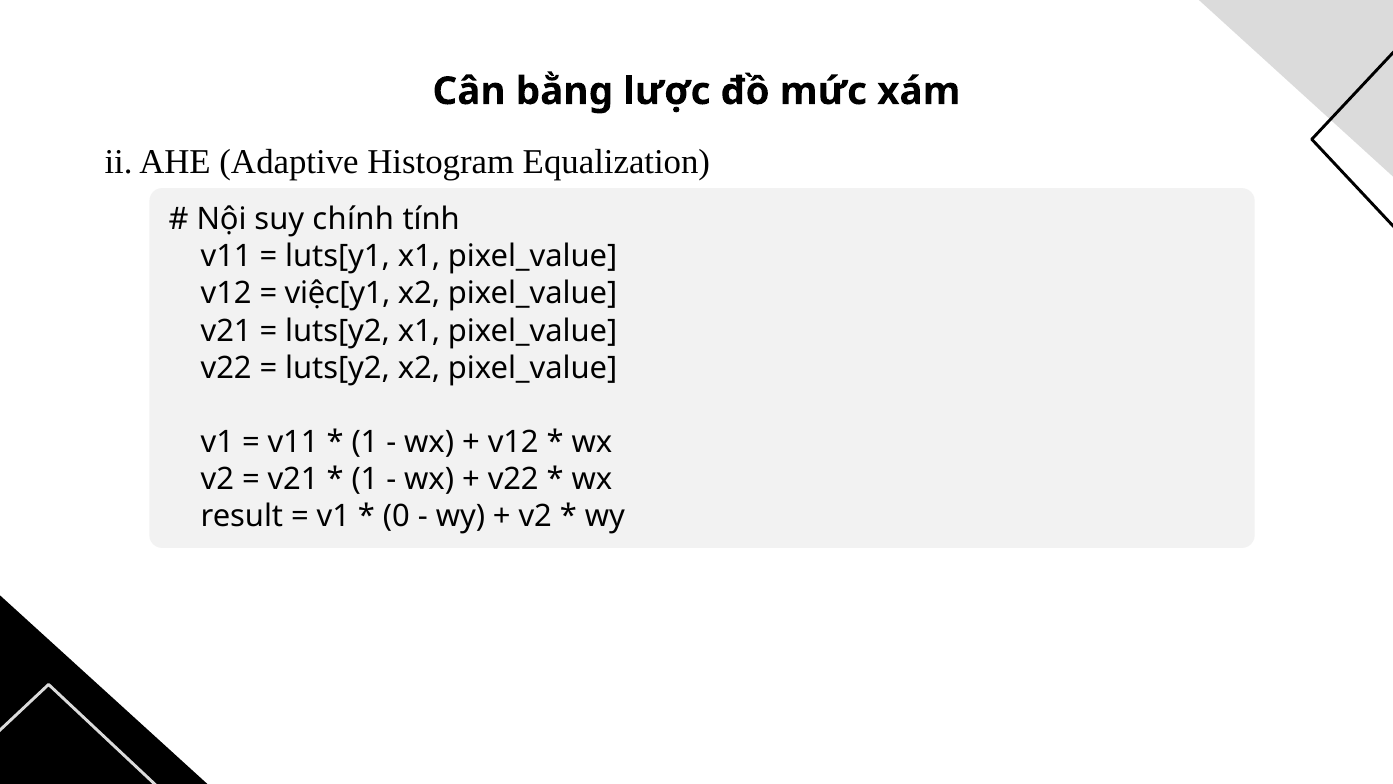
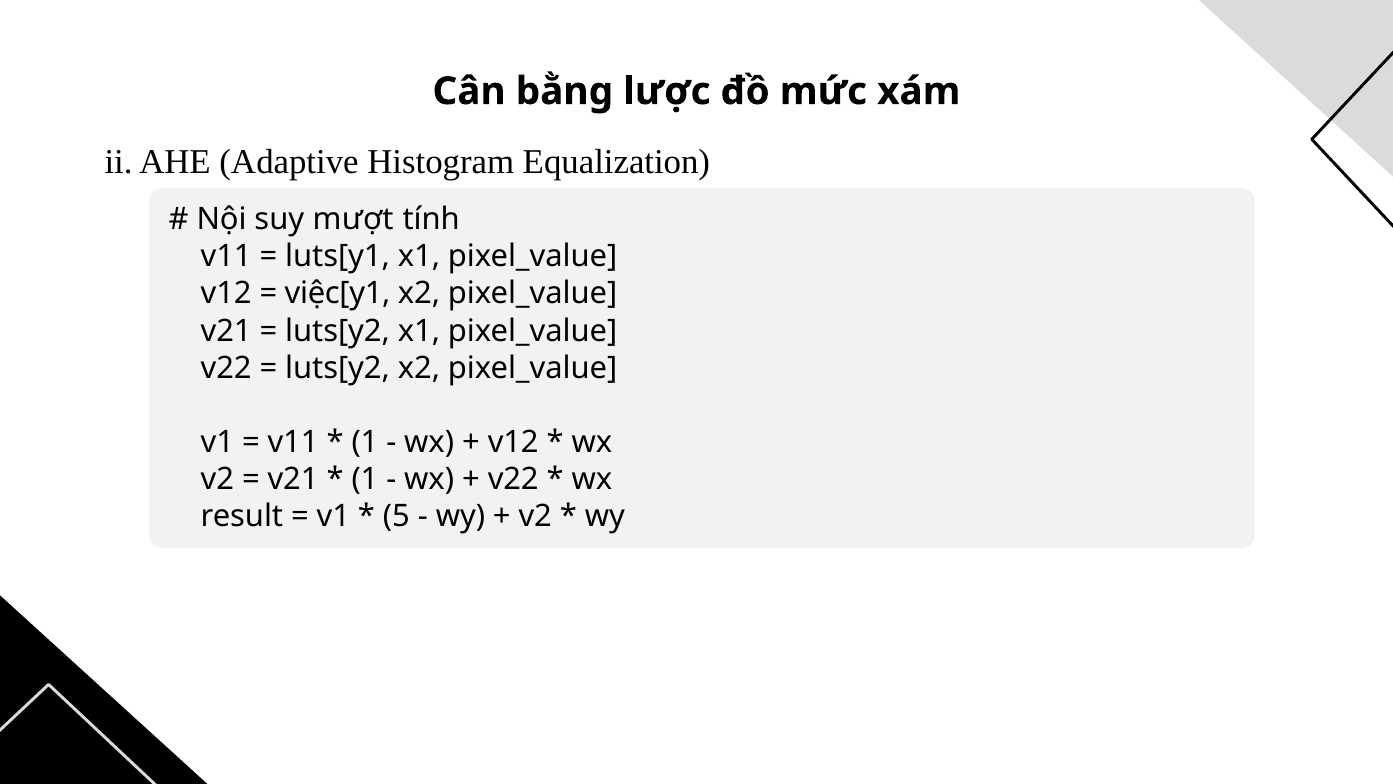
chính: chính -> mượt
0: 0 -> 5
